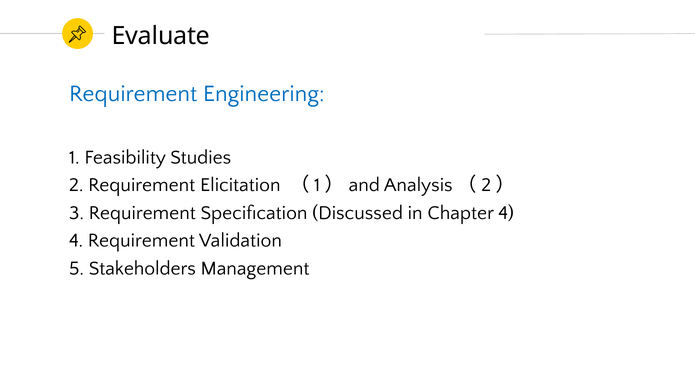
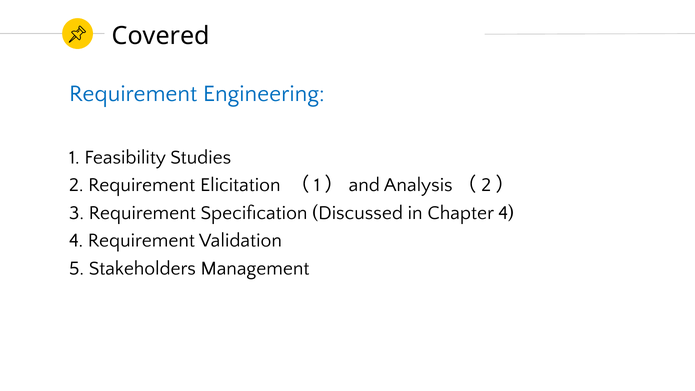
Evaluate: Evaluate -> Covered
